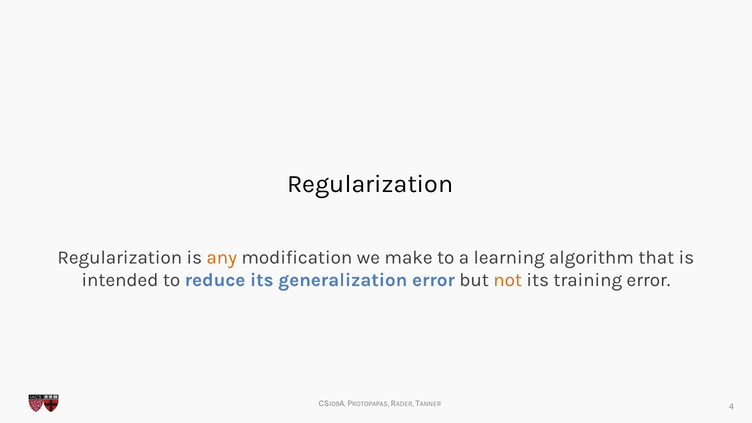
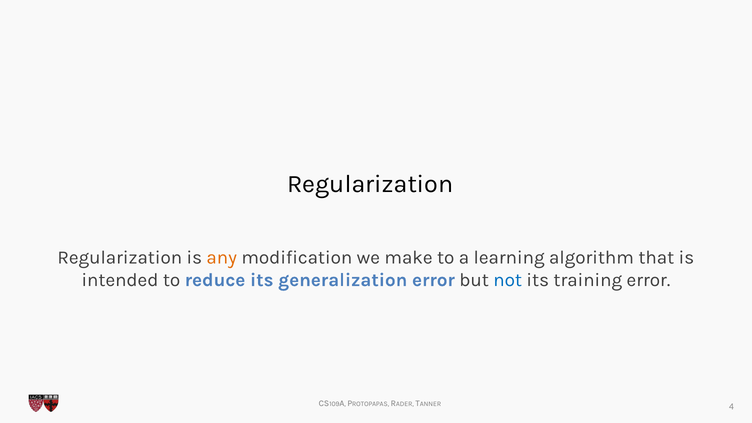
not colour: orange -> blue
